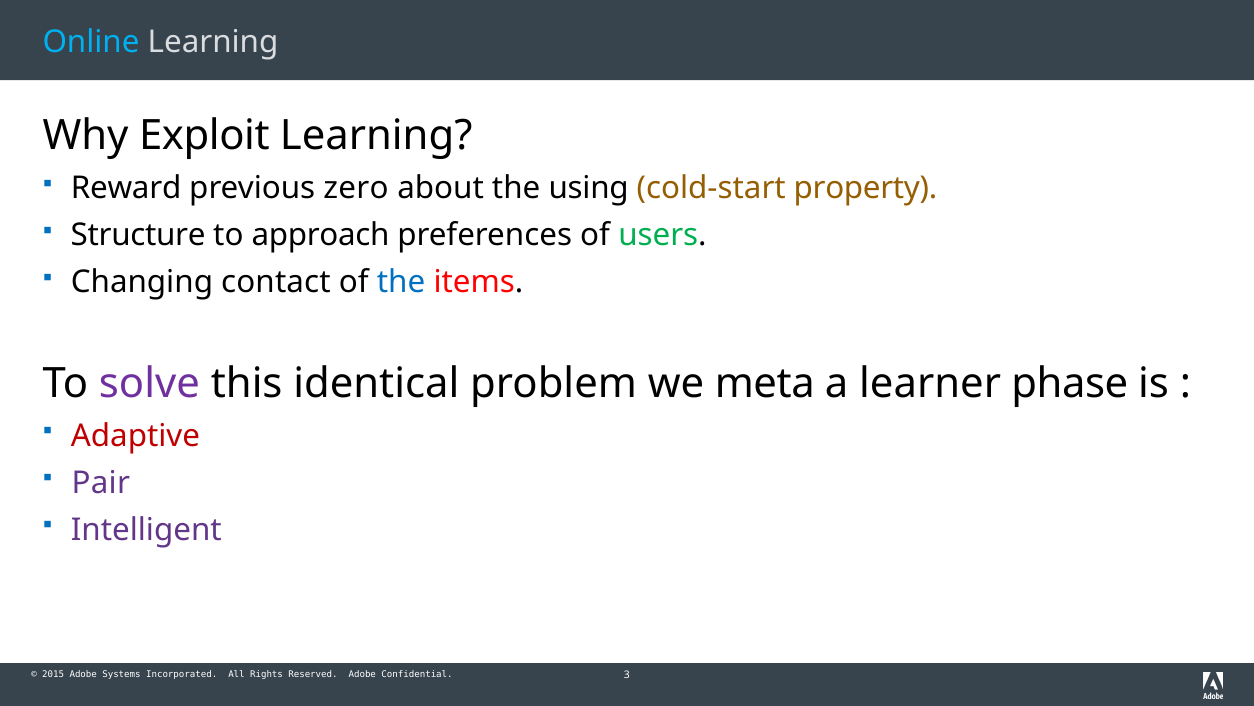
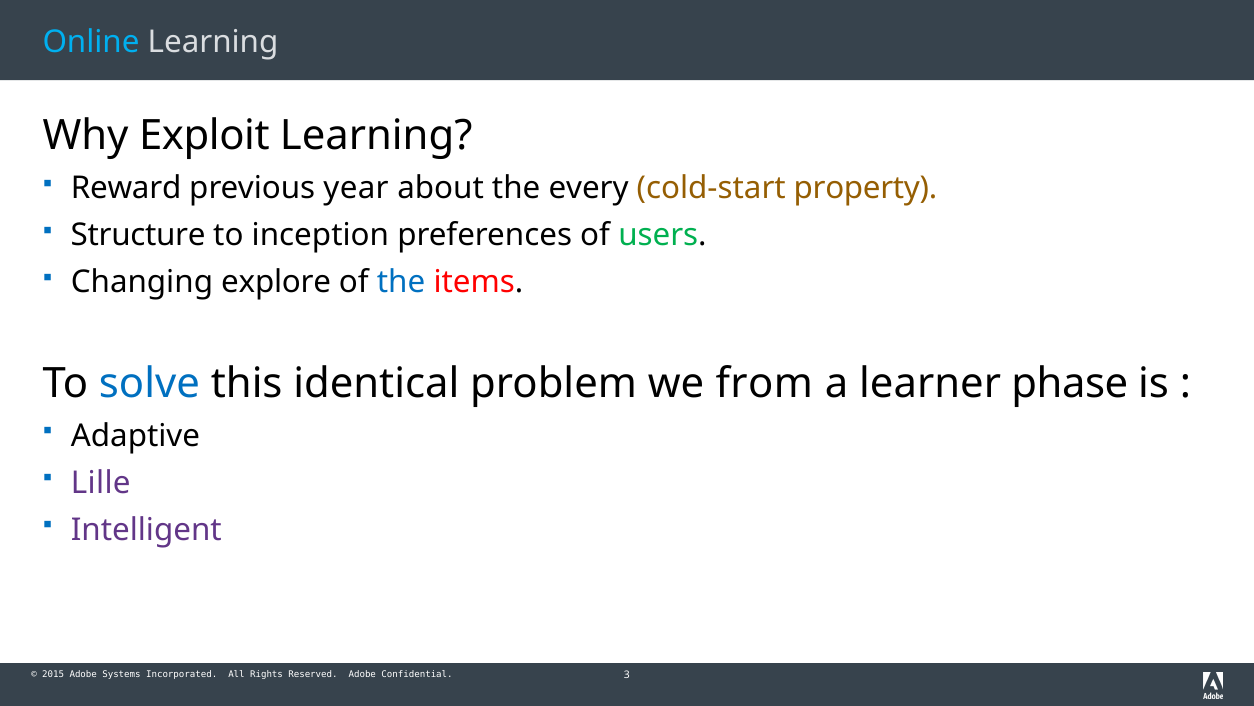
zero: zero -> year
using: using -> every
approach: approach -> inception
contact: contact -> explore
solve colour: purple -> blue
meta: meta -> from
Adaptive colour: red -> black
Pair: Pair -> Lille
